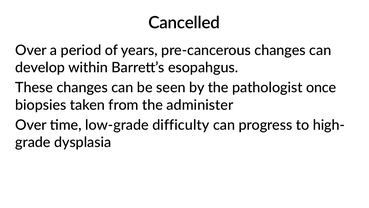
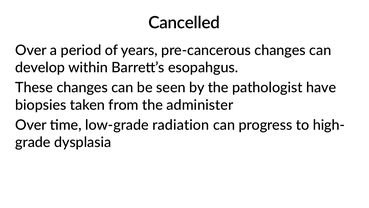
once: once -> have
difficulty: difficulty -> radiation
